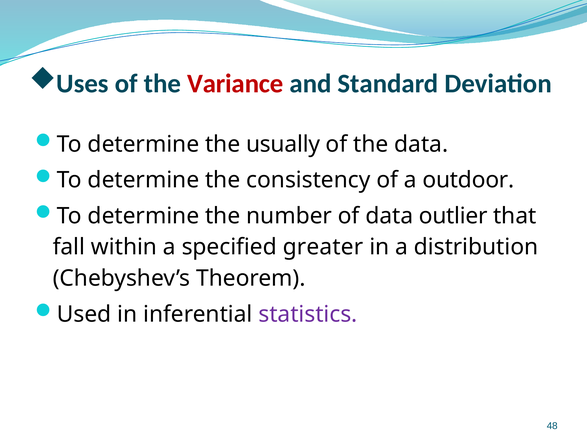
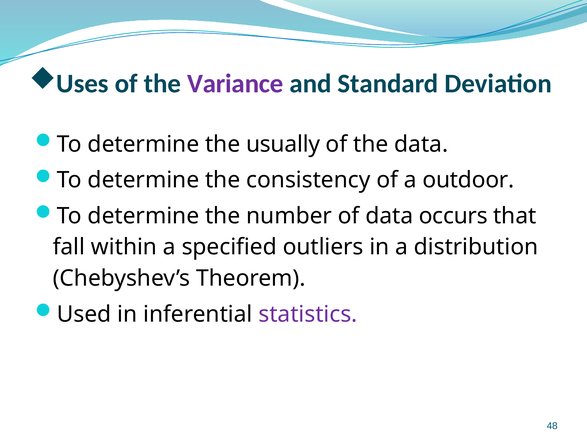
Variance colour: red -> purple
outlier: outlier -> occurs
greater: greater -> outliers
